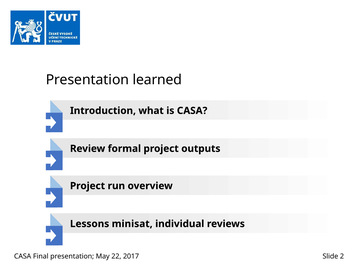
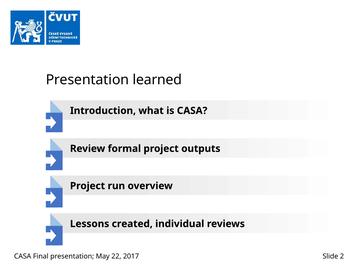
minisat: minisat -> created
